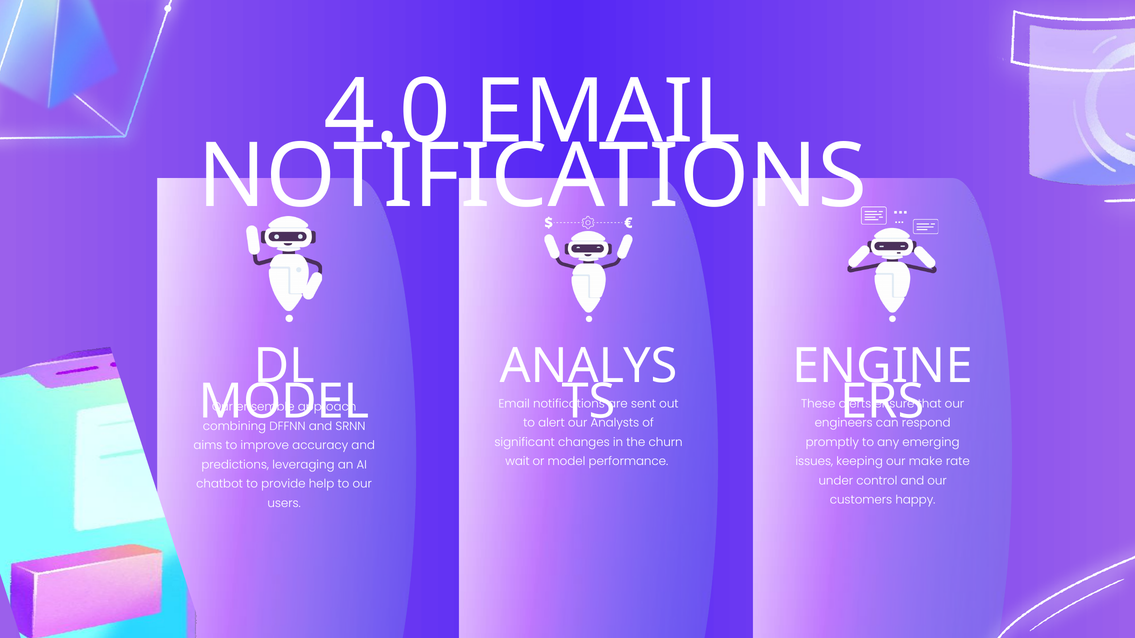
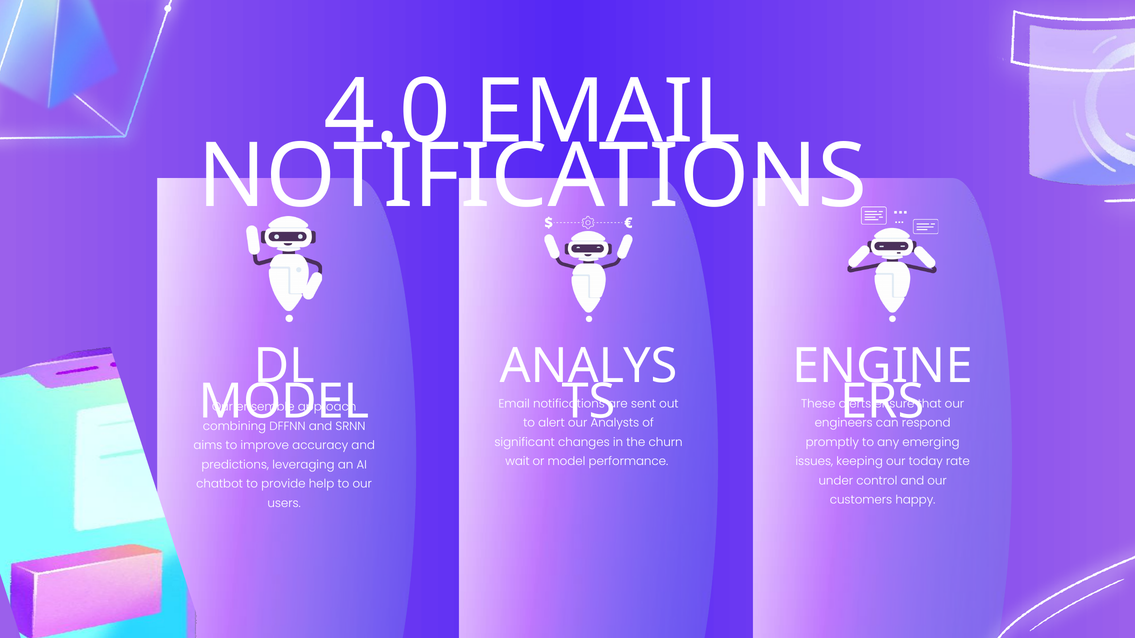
make: make -> today
